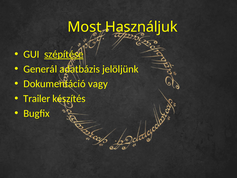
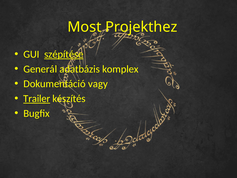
Használjuk: Használjuk -> Projekthez
jelöljünk: jelöljünk -> komplex
Trailer underline: none -> present
